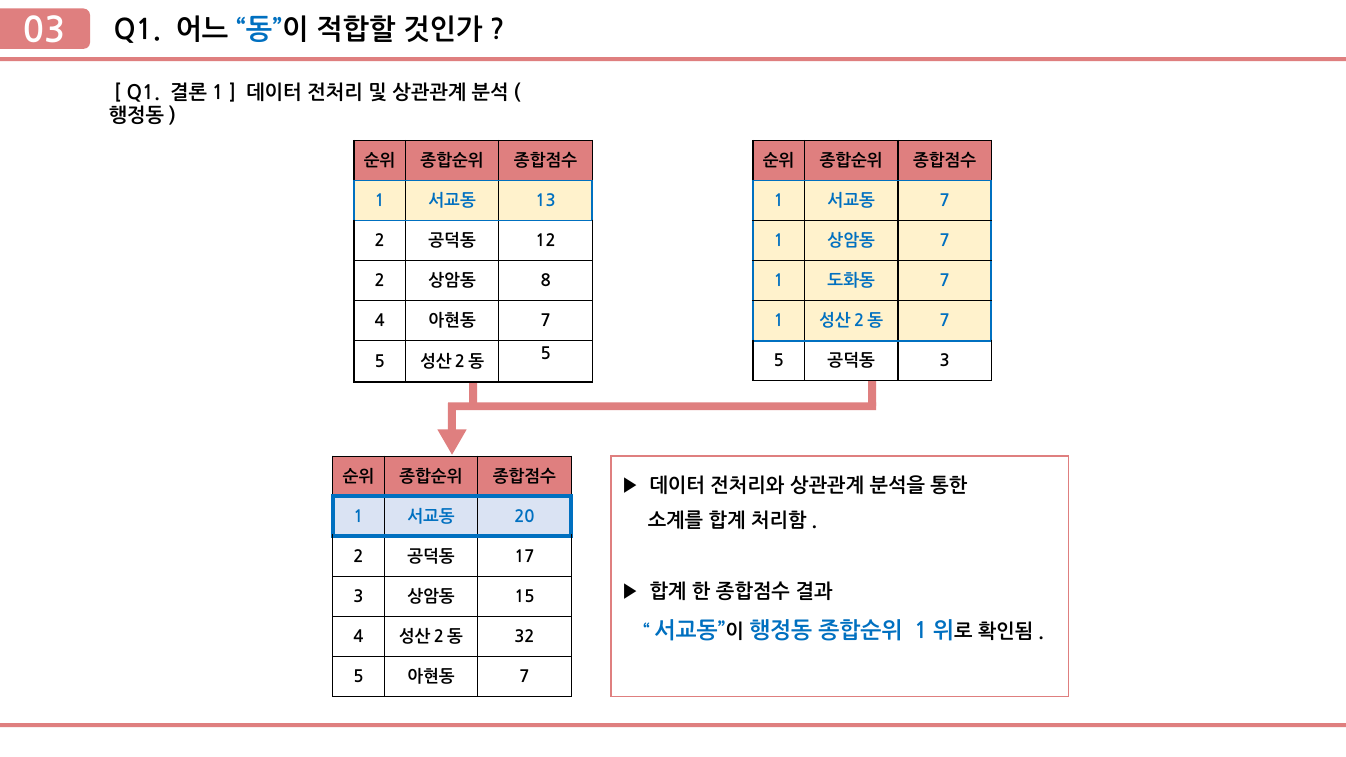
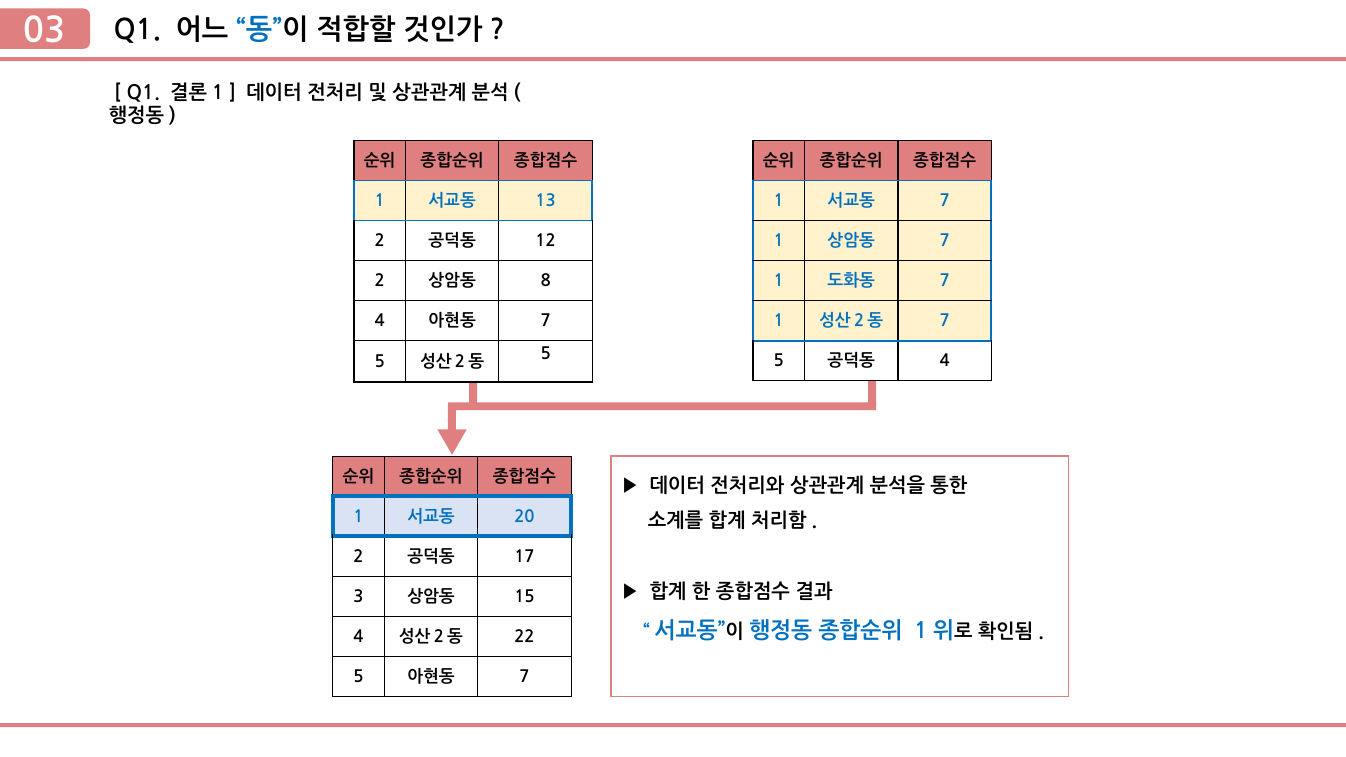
3 at (945, 361): 3 -> 4
32: 32 -> 22
